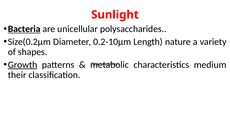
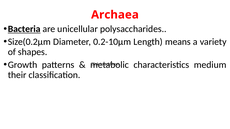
Sunlight: Sunlight -> Archaea
nature: nature -> means
Growth underline: present -> none
